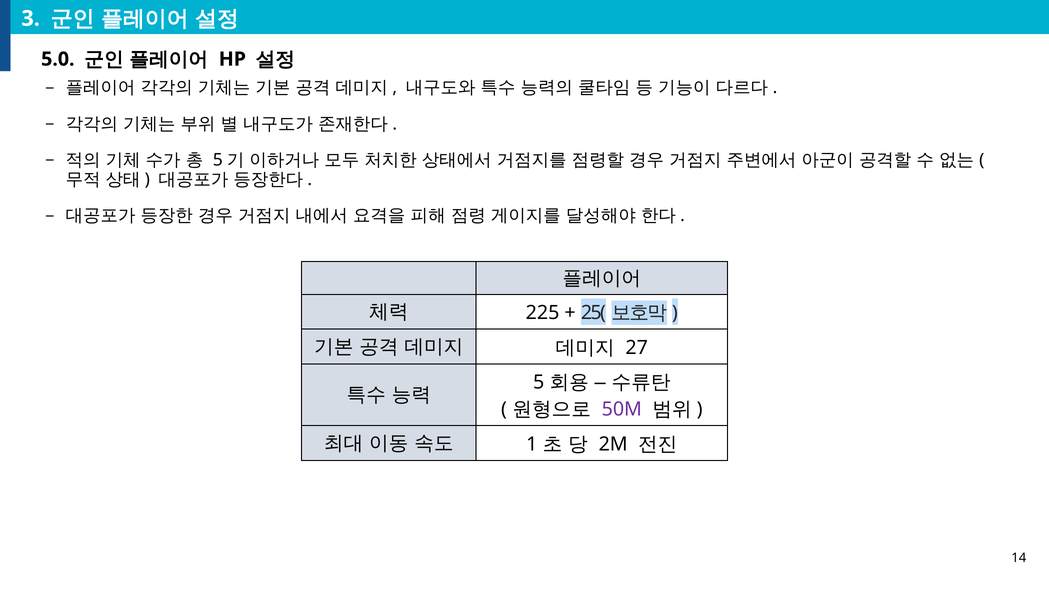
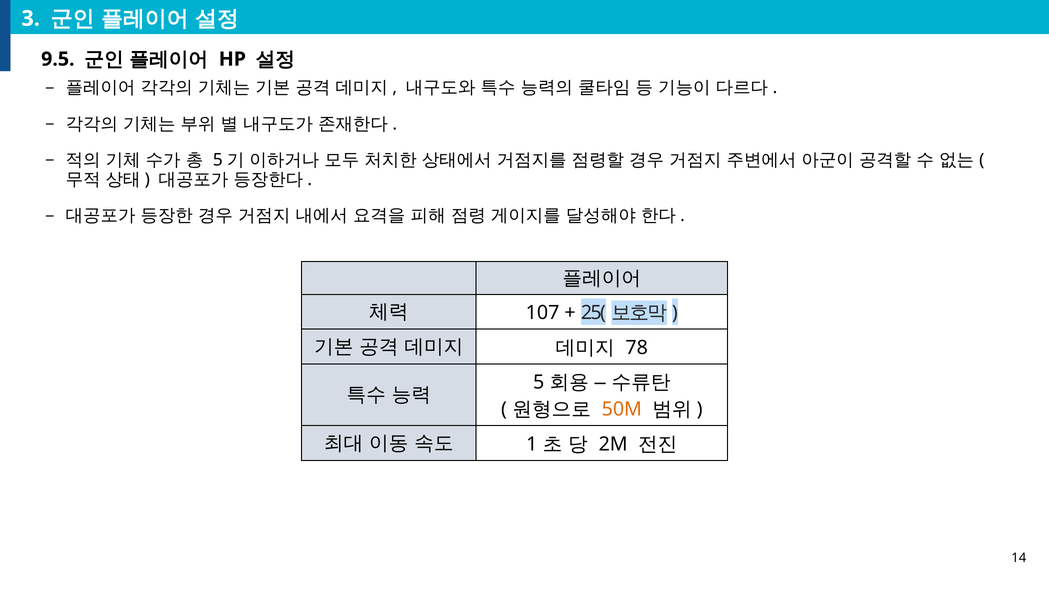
5.0: 5.0 -> 9.5
225: 225 -> 107
27: 27 -> 78
50M colour: purple -> orange
